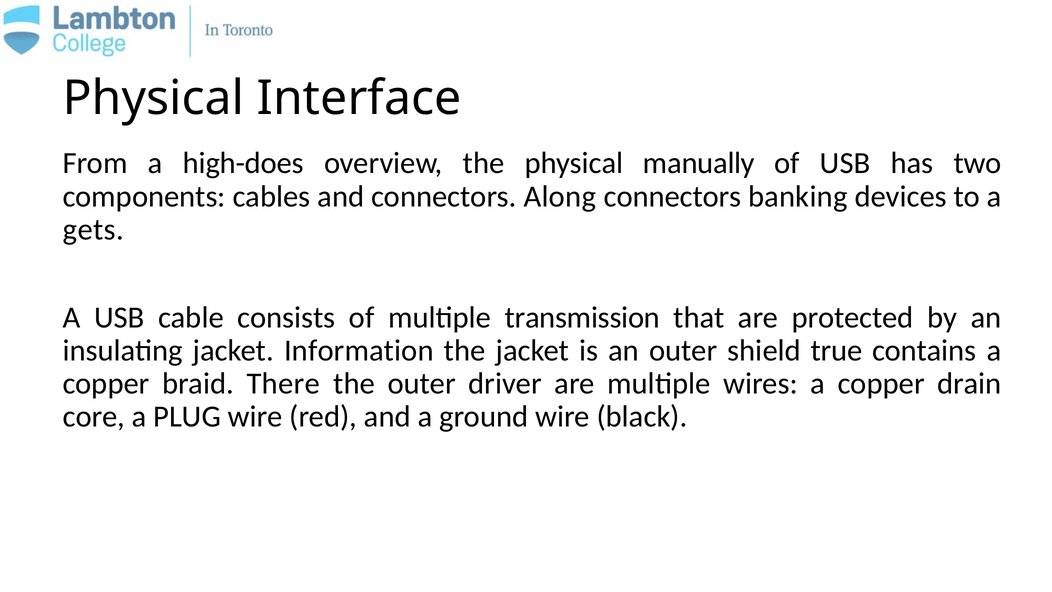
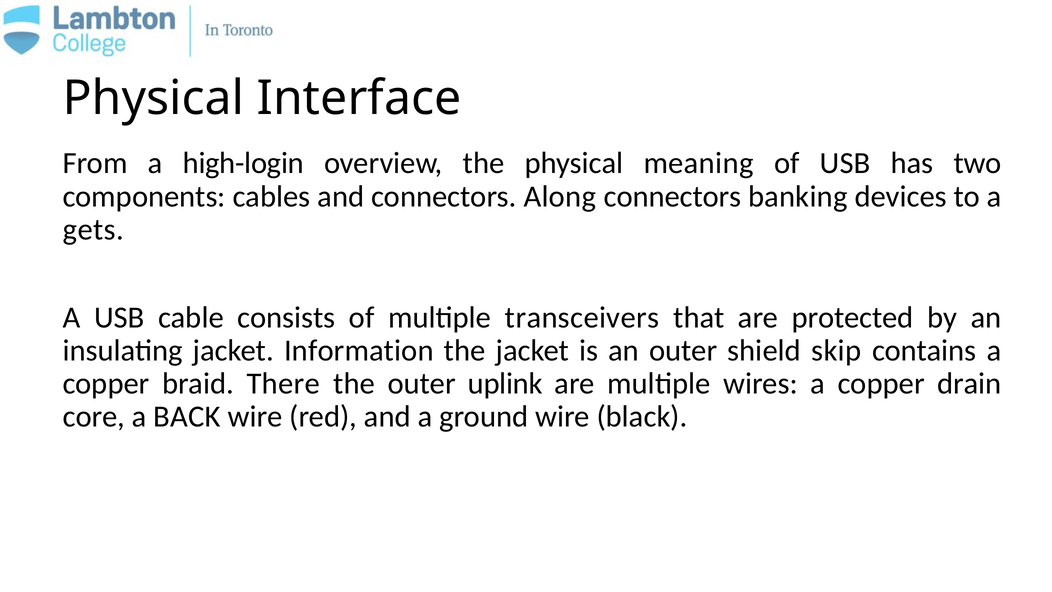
high-does: high-does -> high-login
manually: manually -> meaning
transmission: transmission -> transceivers
true: true -> skip
driver: driver -> uplink
PLUG: PLUG -> BACK
